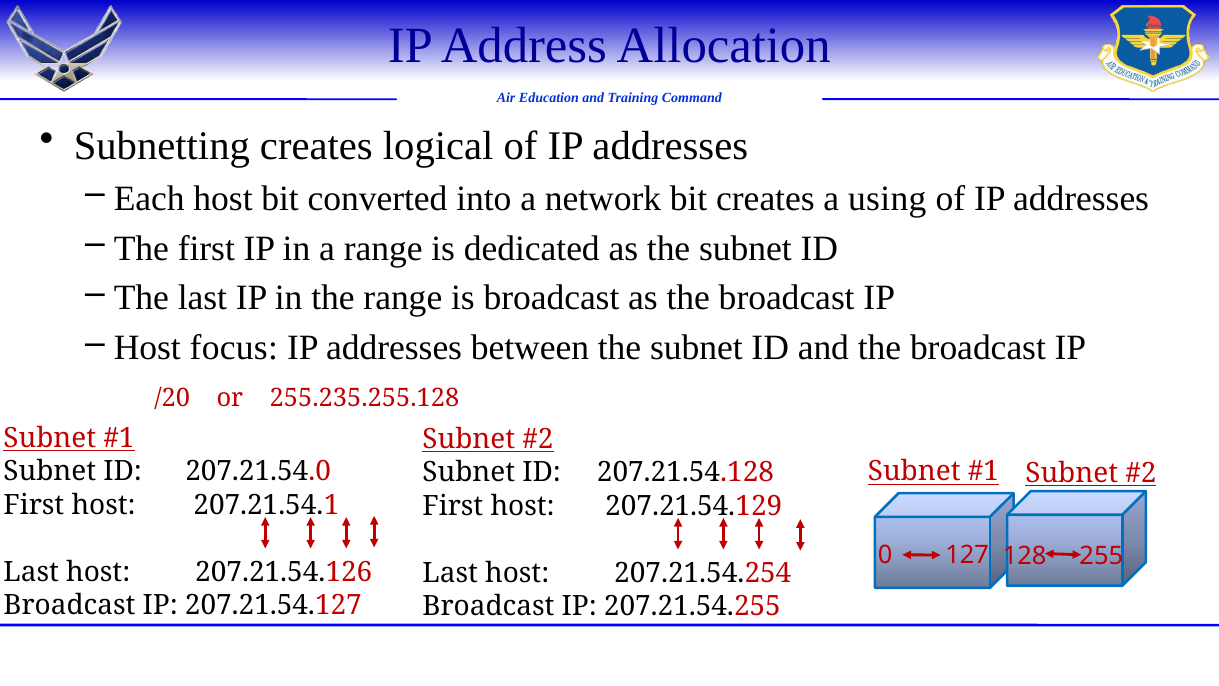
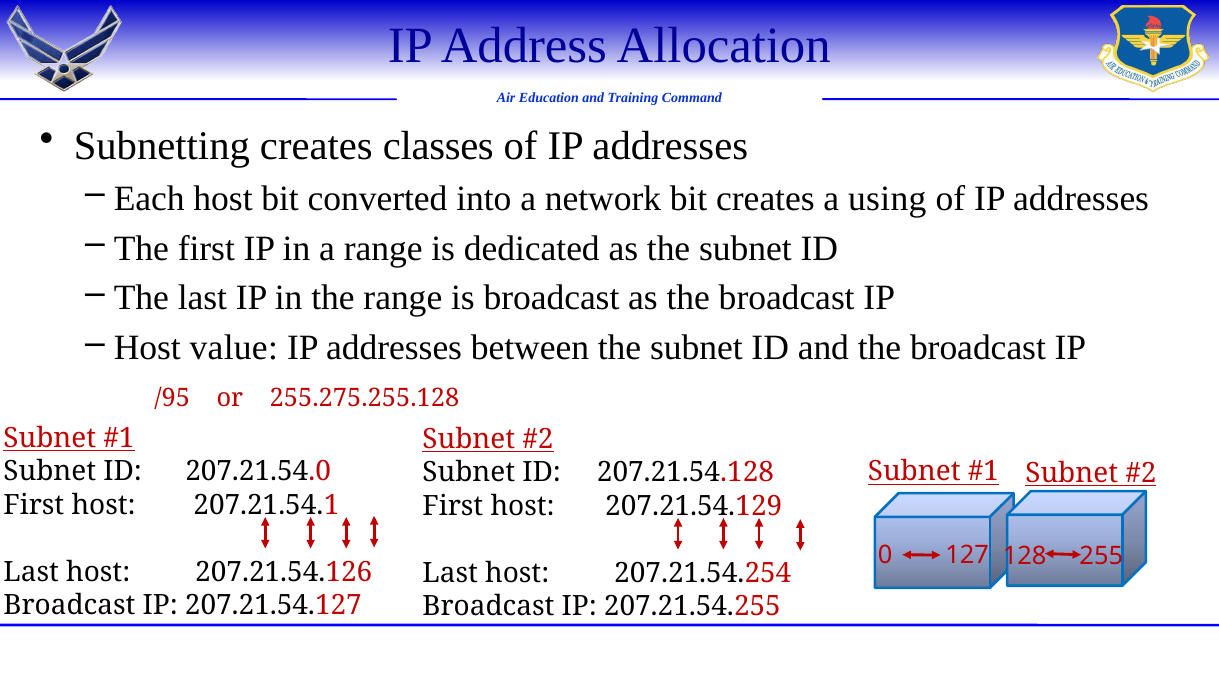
logical: logical -> classes
focus: focus -> value
/20: /20 -> /95
255.235.255.128: 255.235.255.128 -> 255.275.255.128
